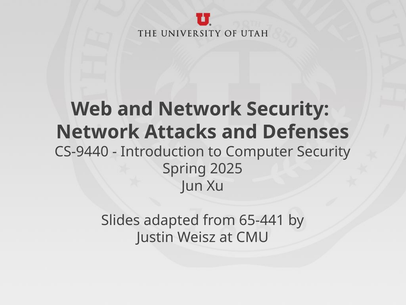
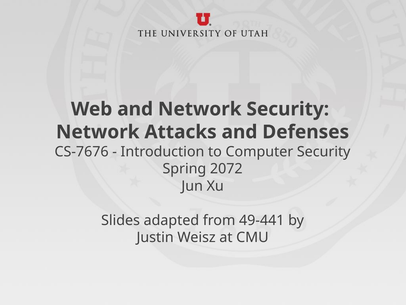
CS-9440: CS-9440 -> CS-7676
2025: 2025 -> 2072
65-441: 65-441 -> 49-441
